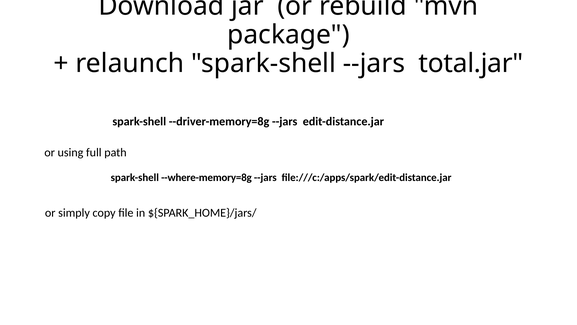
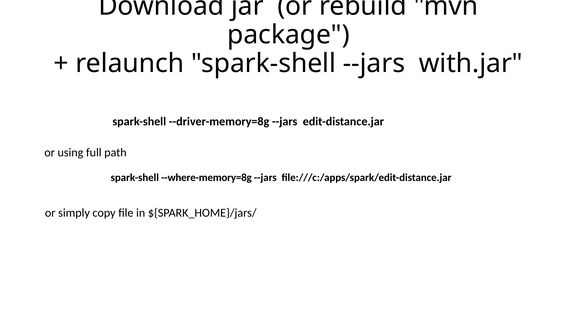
total.jar: total.jar -> with.jar
